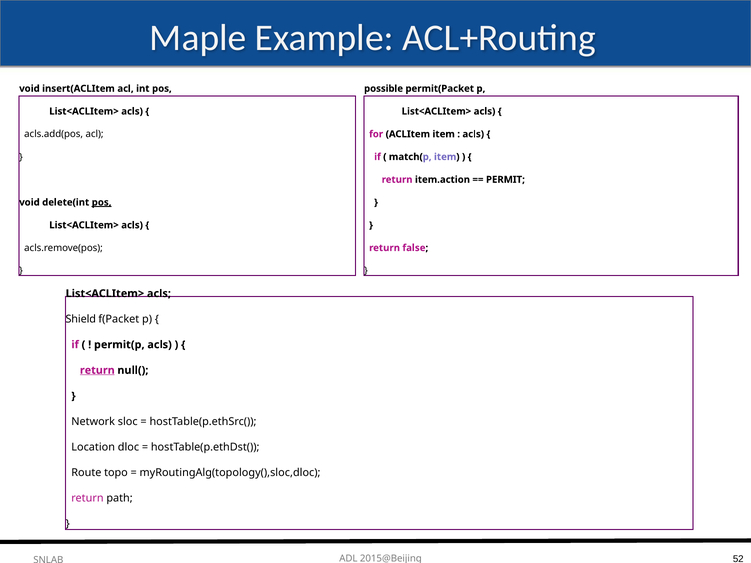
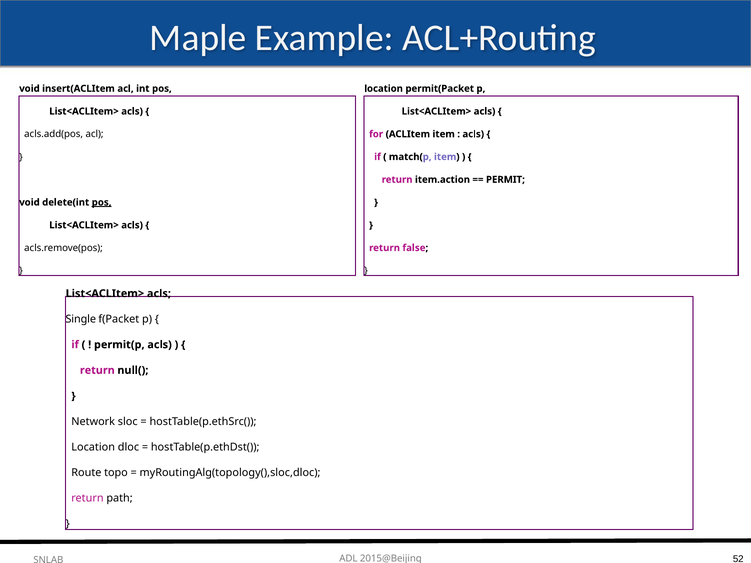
possible at (384, 89): possible -> location
Shield: Shield -> Single
return at (97, 370) underline: present -> none
